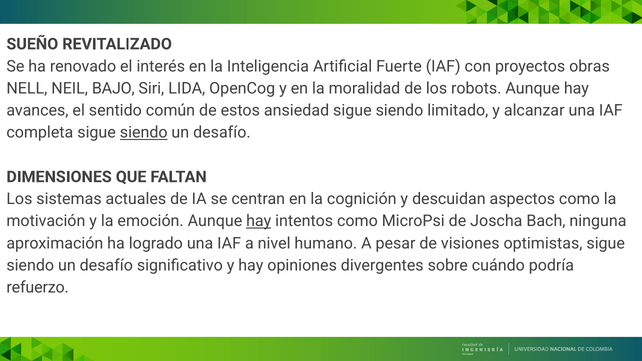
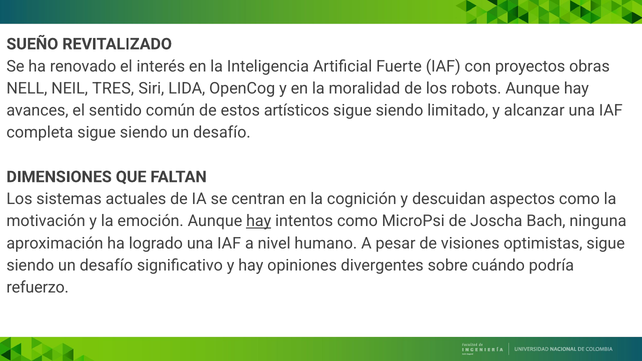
BAJO: BAJO -> TRES
ansiedad: ansiedad -> artísticos
siendo at (144, 133) underline: present -> none
